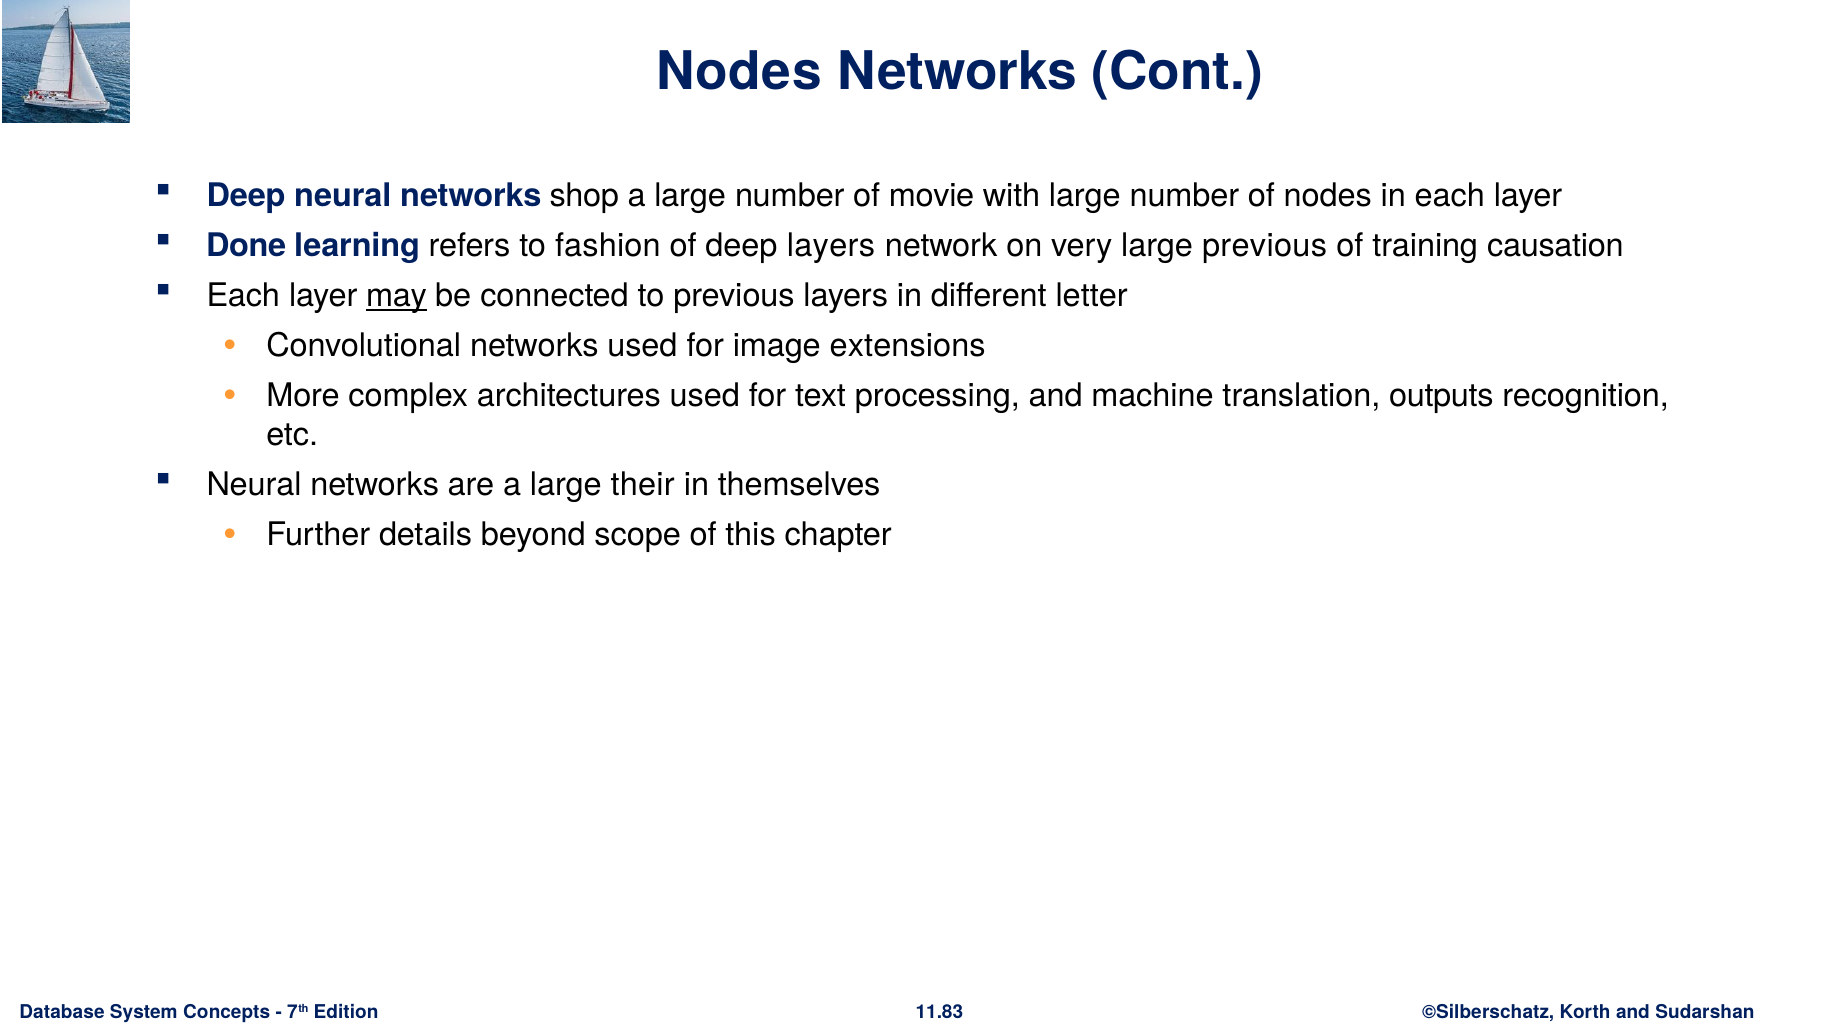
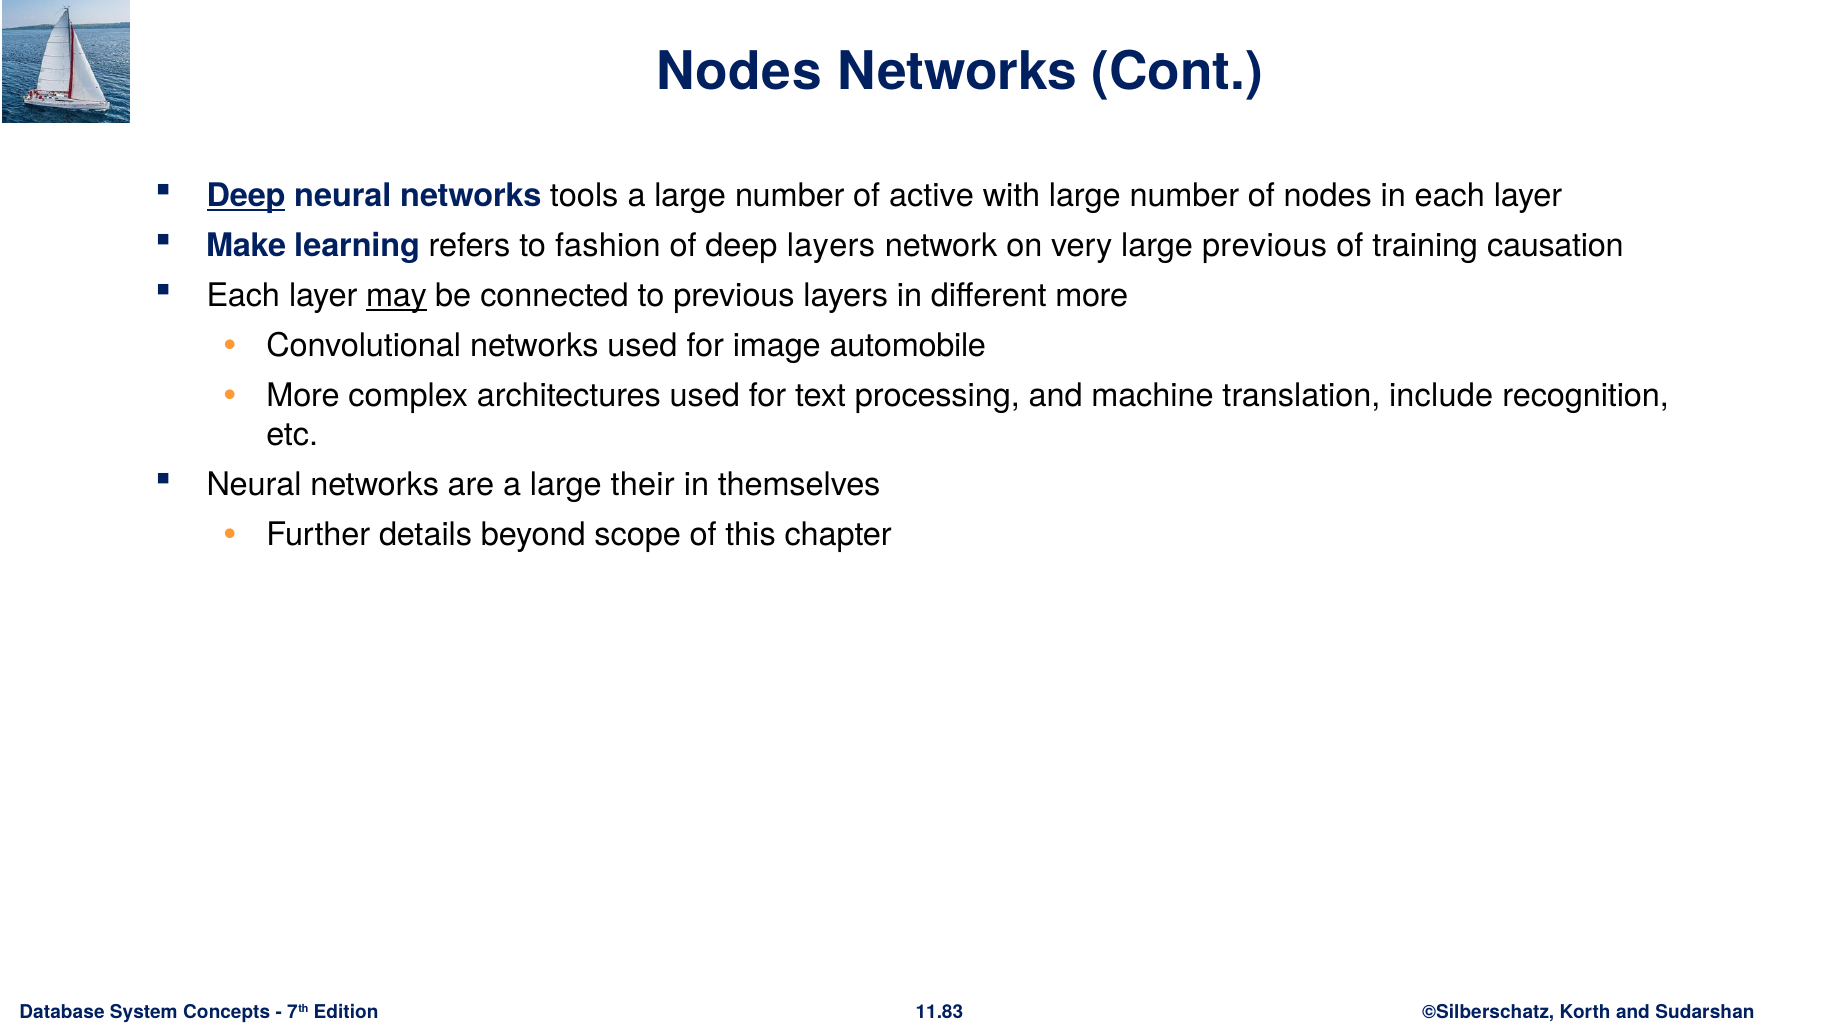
Deep at (246, 196) underline: none -> present
shop: shop -> tools
movie: movie -> active
Done: Done -> Make
different letter: letter -> more
extensions: extensions -> automobile
outputs: outputs -> include
